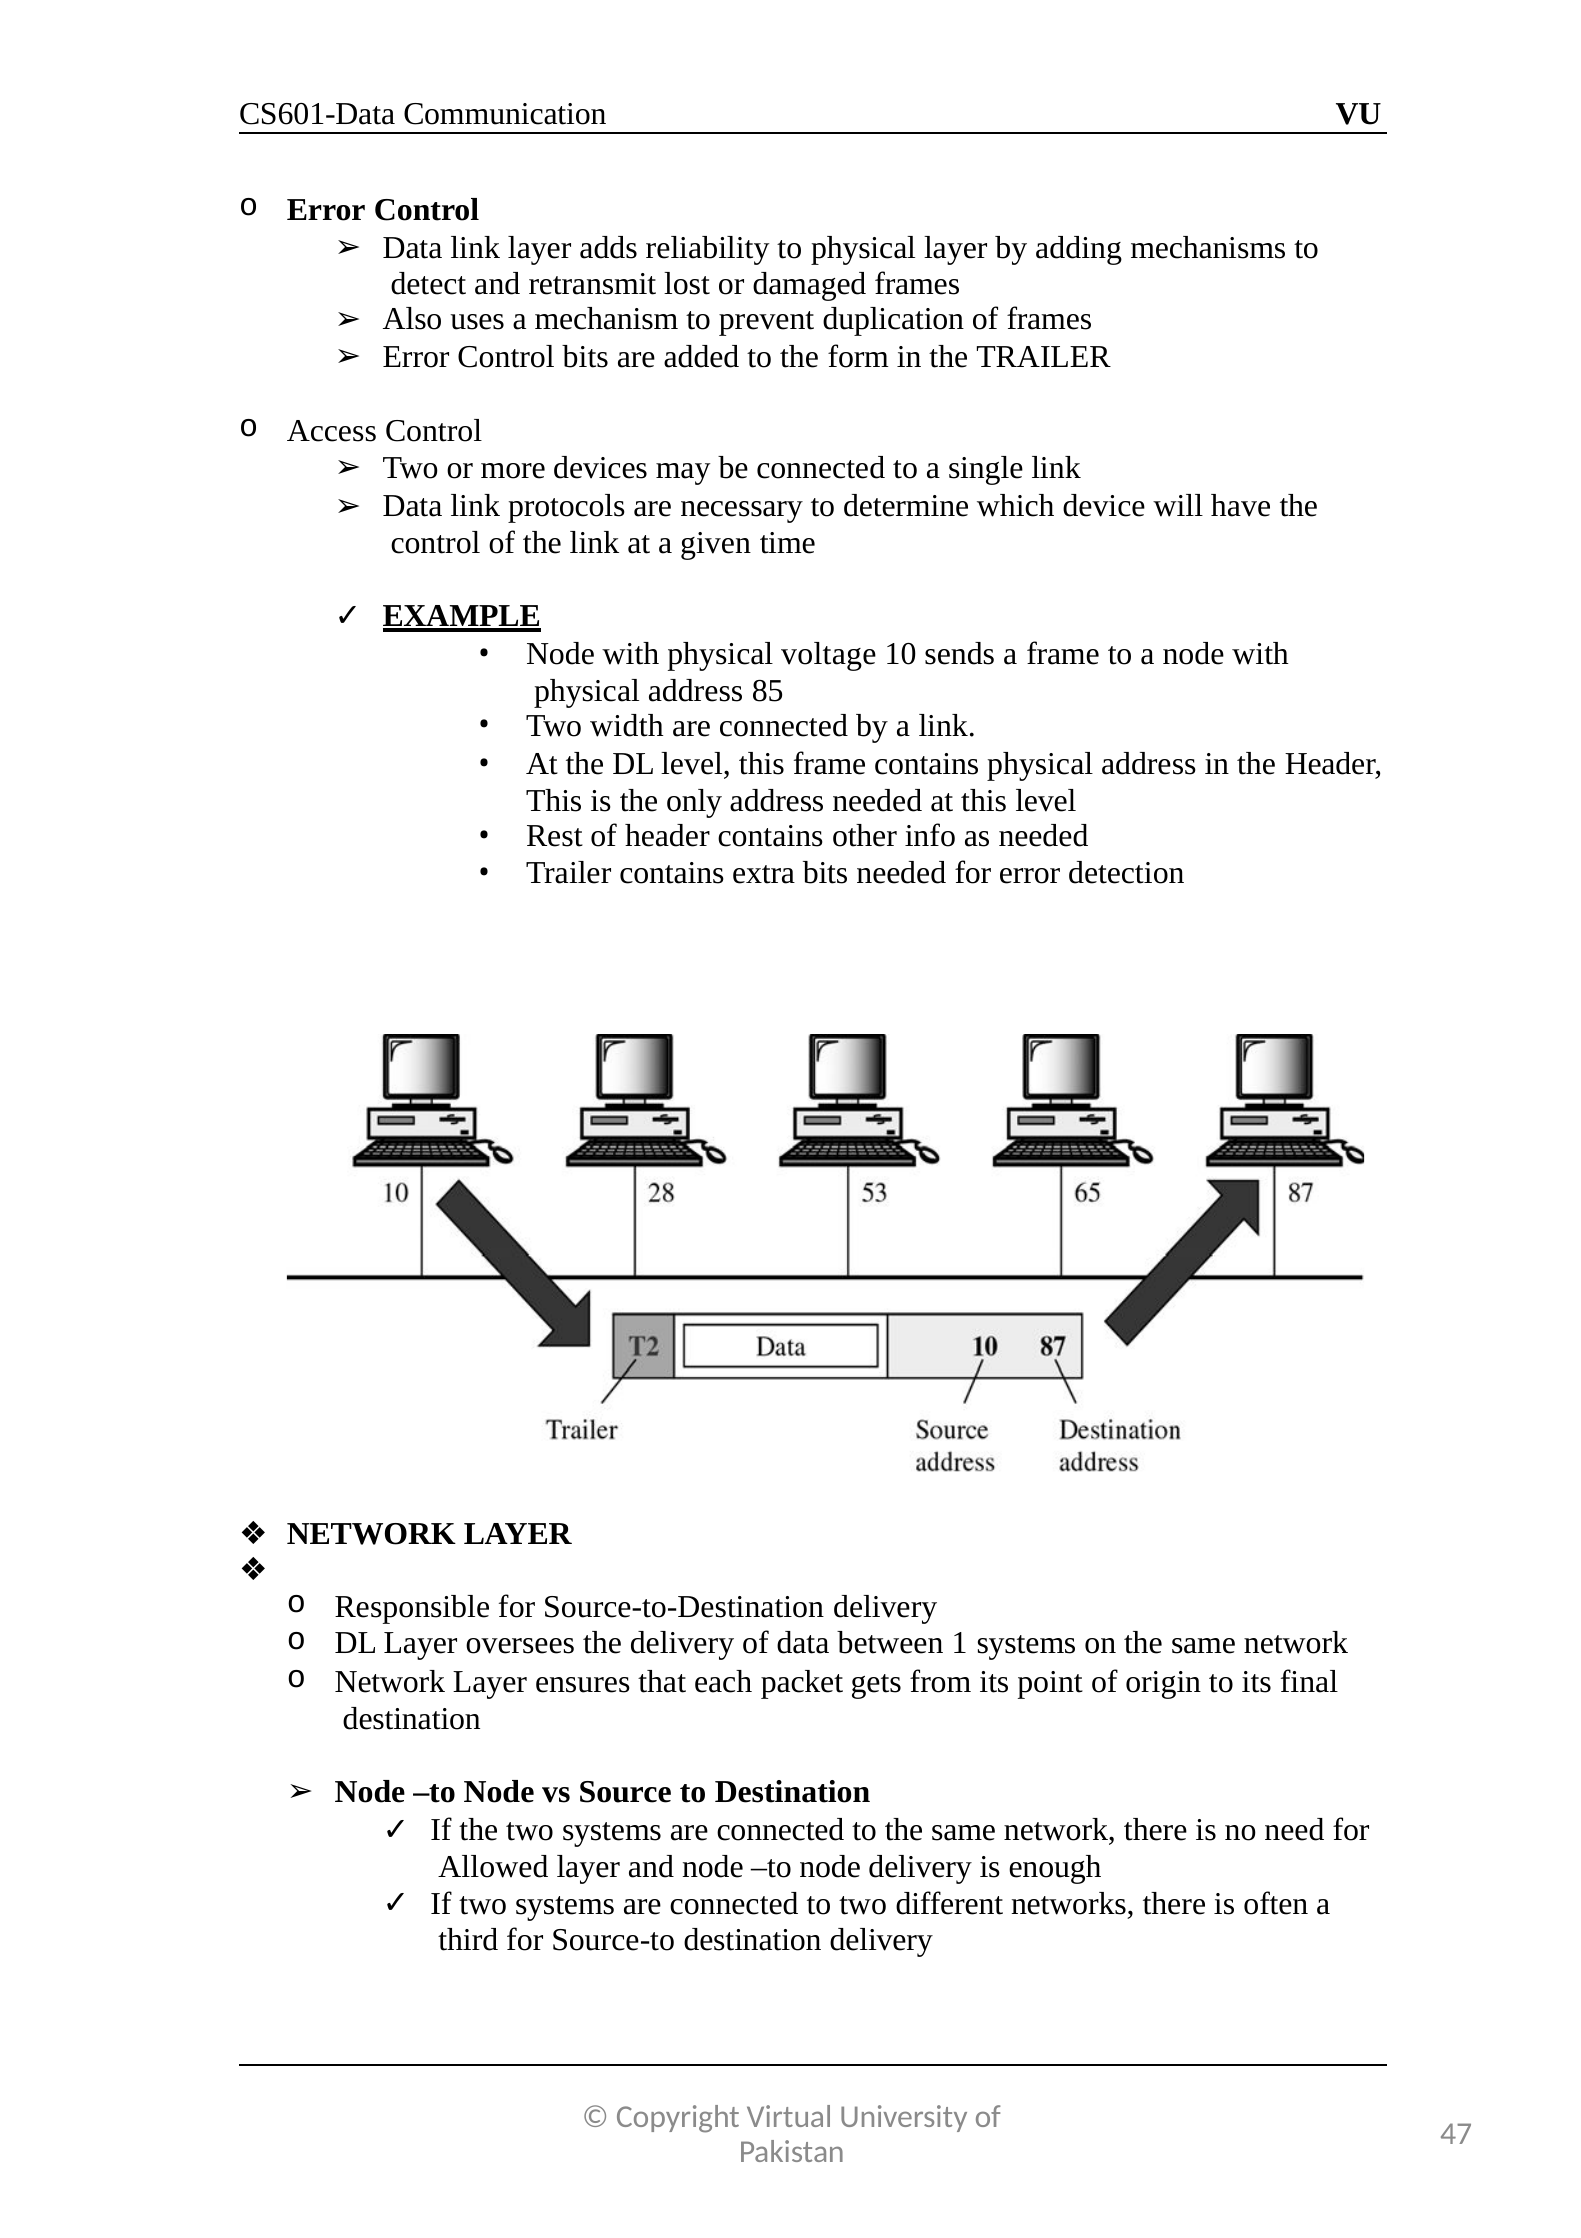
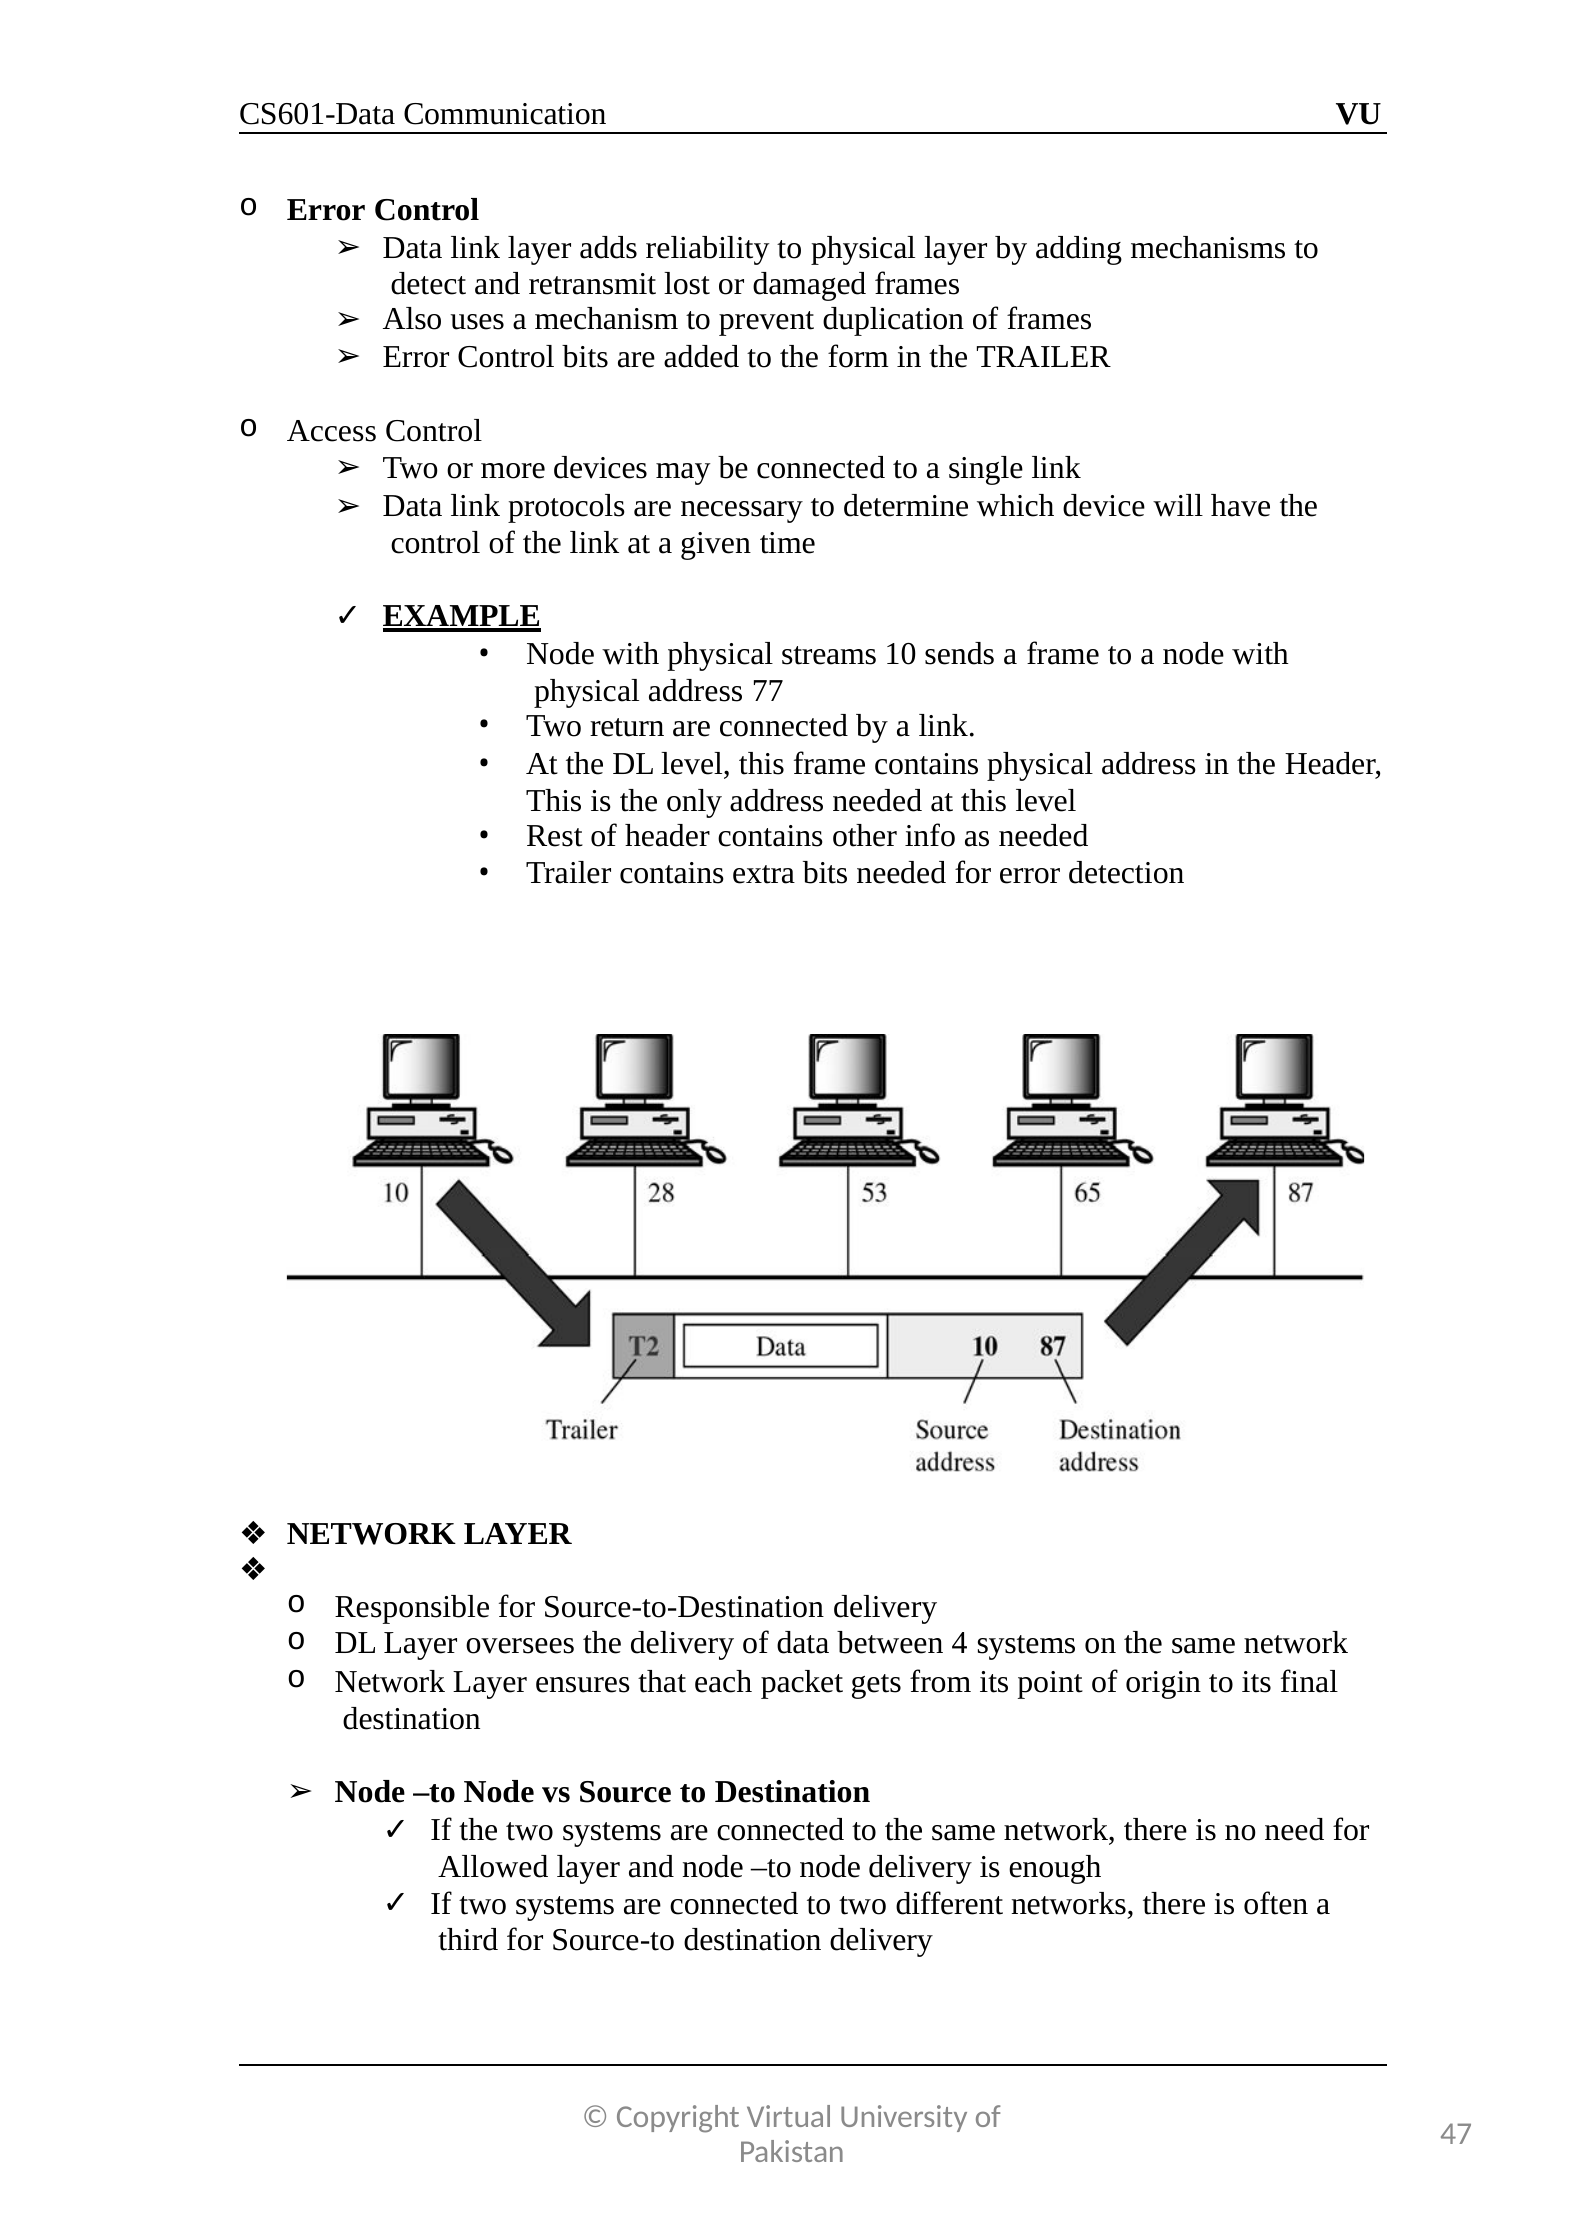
voltage: voltage -> streams
85: 85 -> 77
width: width -> return
1: 1 -> 4
